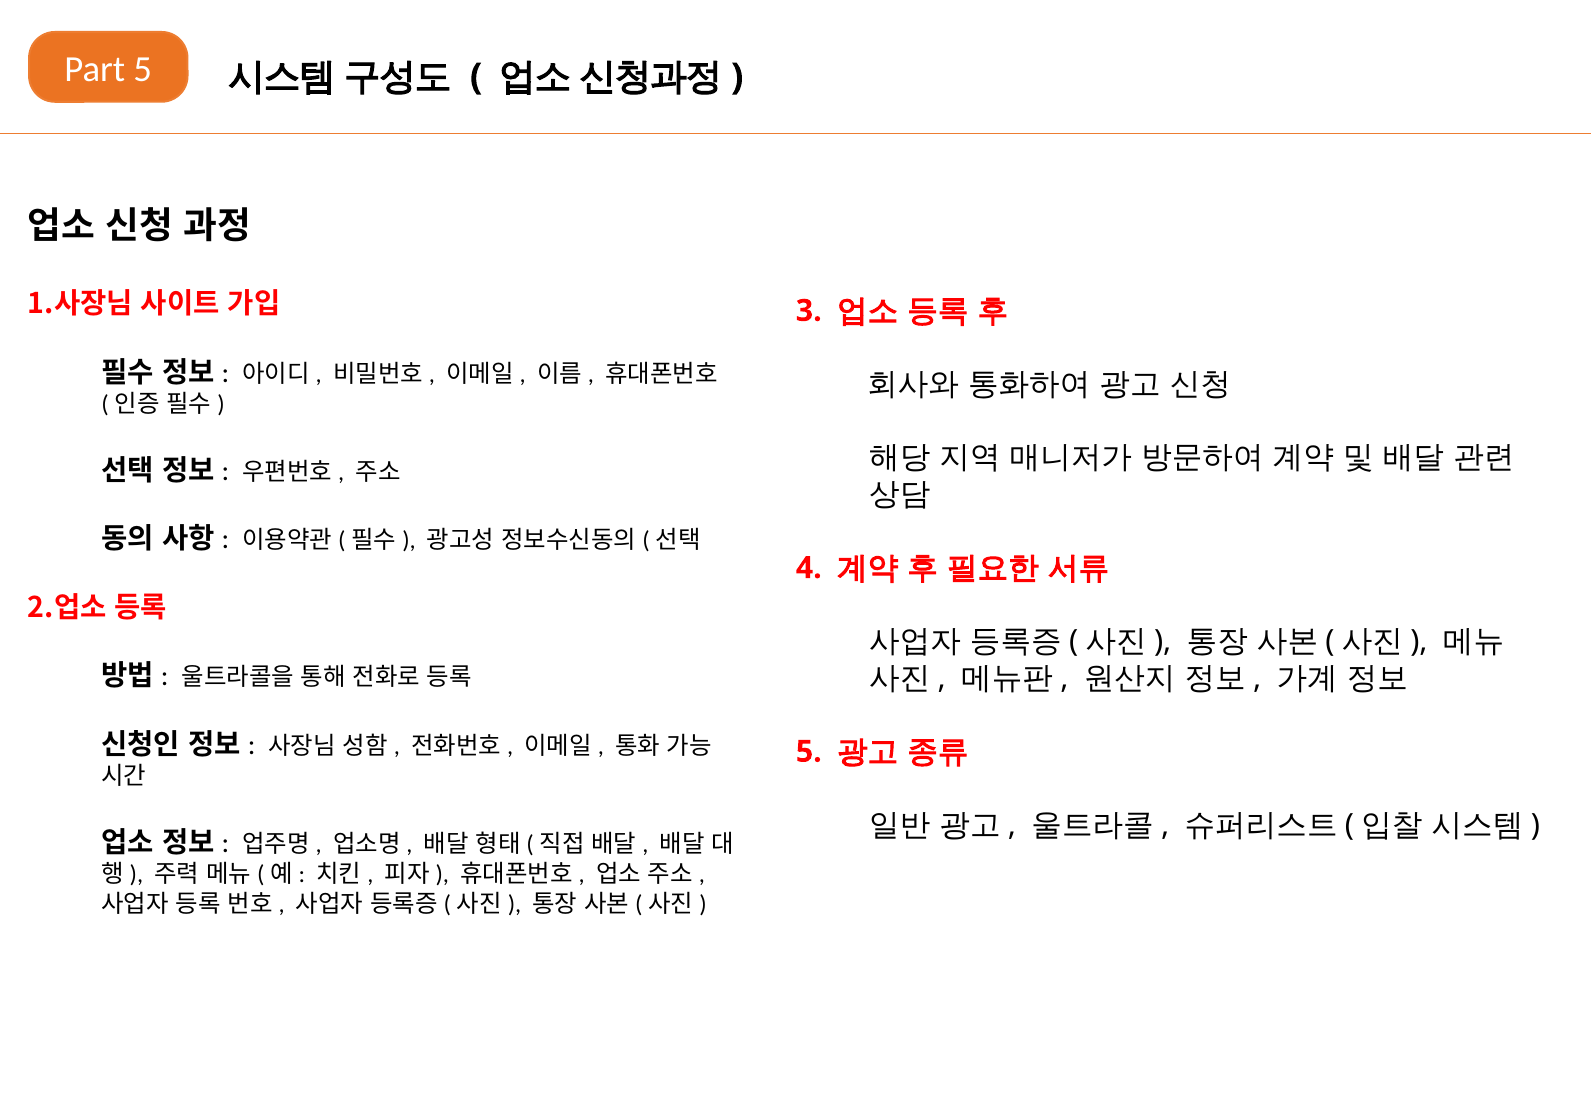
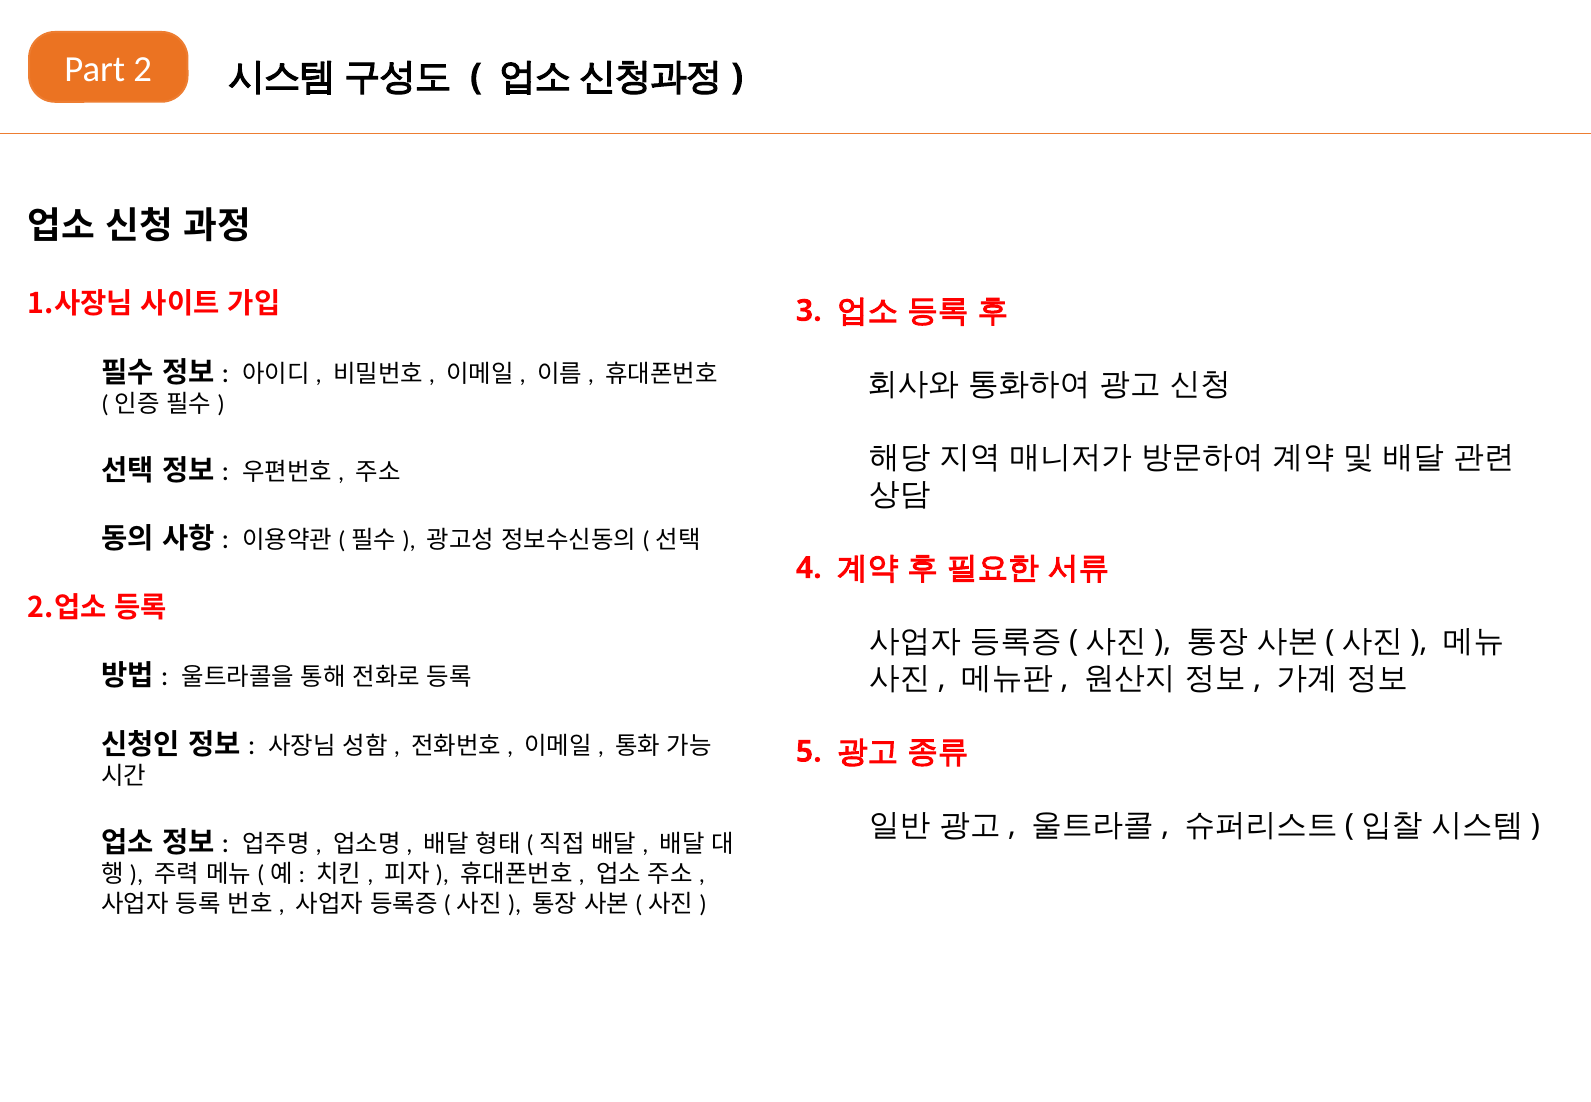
Part 5: 5 -> 2
